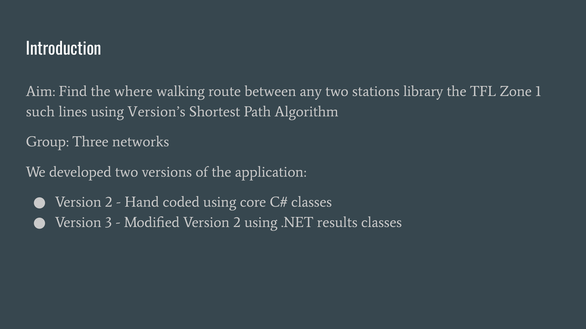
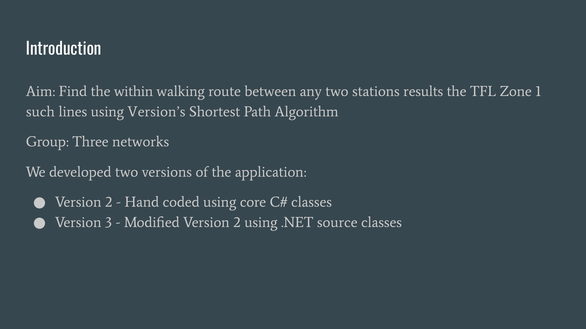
where: where -> within
library: library -> results
results: results -> source
